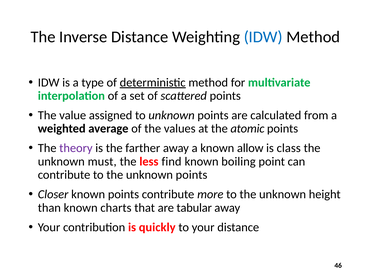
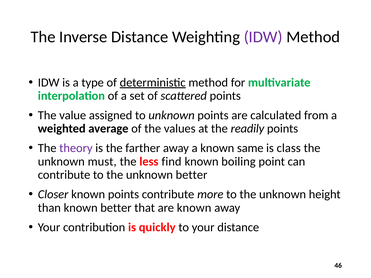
IDW at (263, 37) colour: blue -> purple
atomic: atomic -> readily
allow: allow -> same
the unknown points: points -> better
known charts: charts -> better
are tabular: tabular -> known
